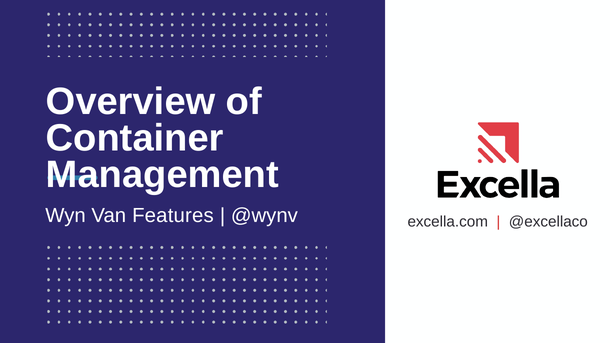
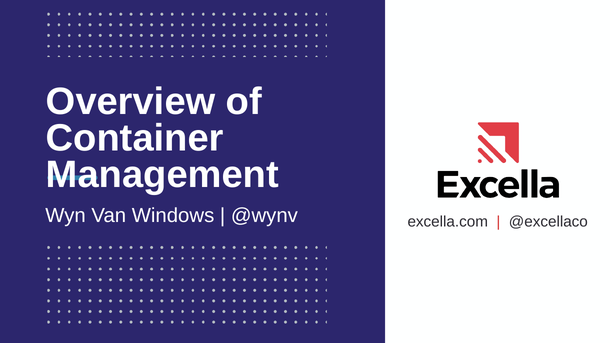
Features: Features -> Windows
